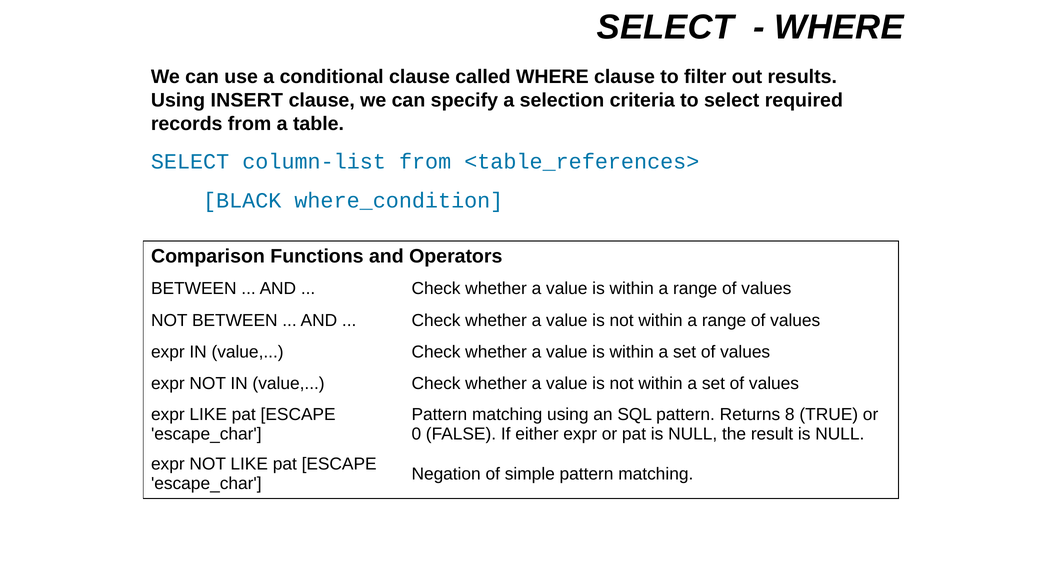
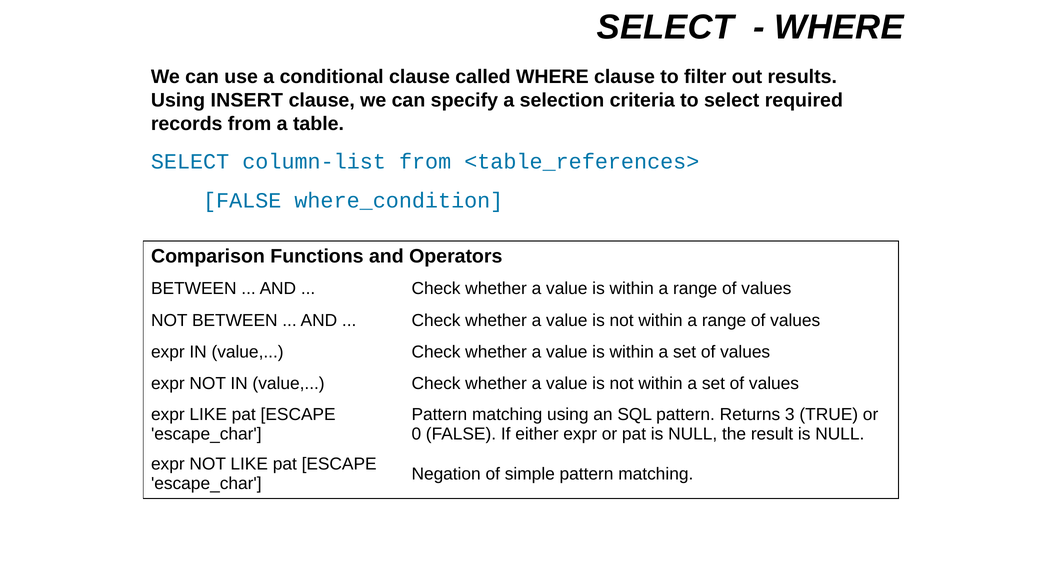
BLACK at (242, 201): BLACK -> FALSE
8: 8 -> 3
